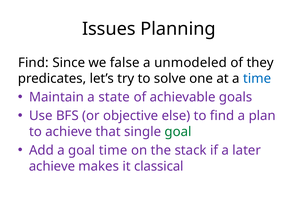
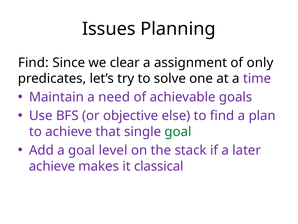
false: false -> clear
unmodeled: unmodeled -> assignment
they: they -> only
time at (257, 78) colour: blue -> purple
state: state -> need
goal time: time -> level
